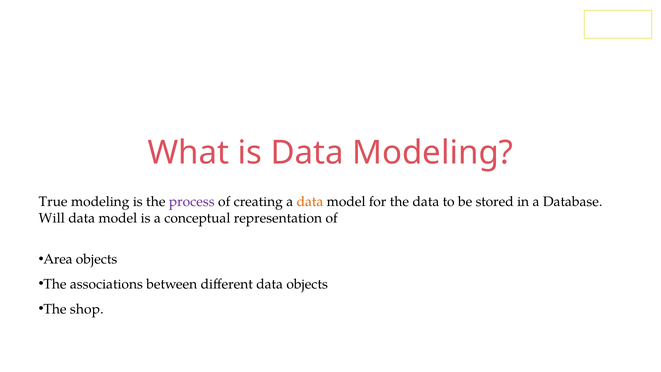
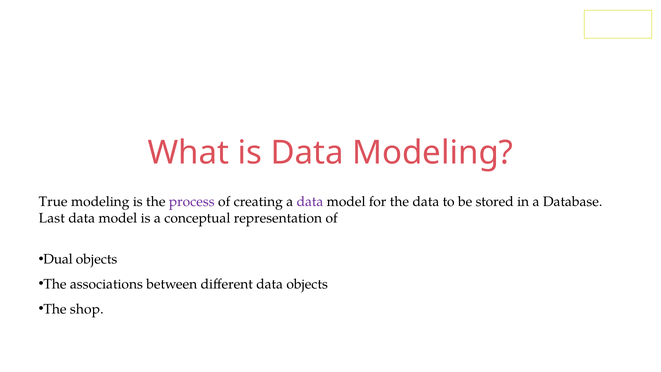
data at (310, 201) colour: orange -> purple
Will: Will -> Last
Area: Area -> Dual
